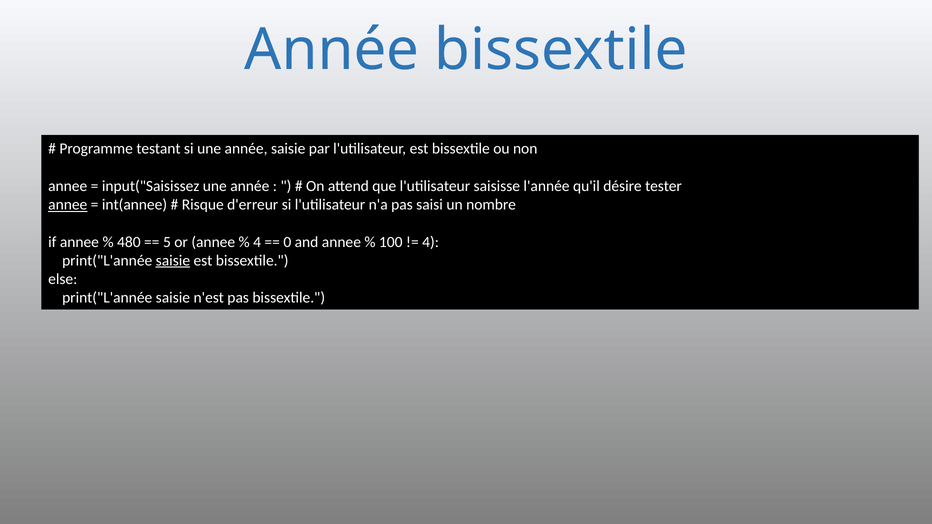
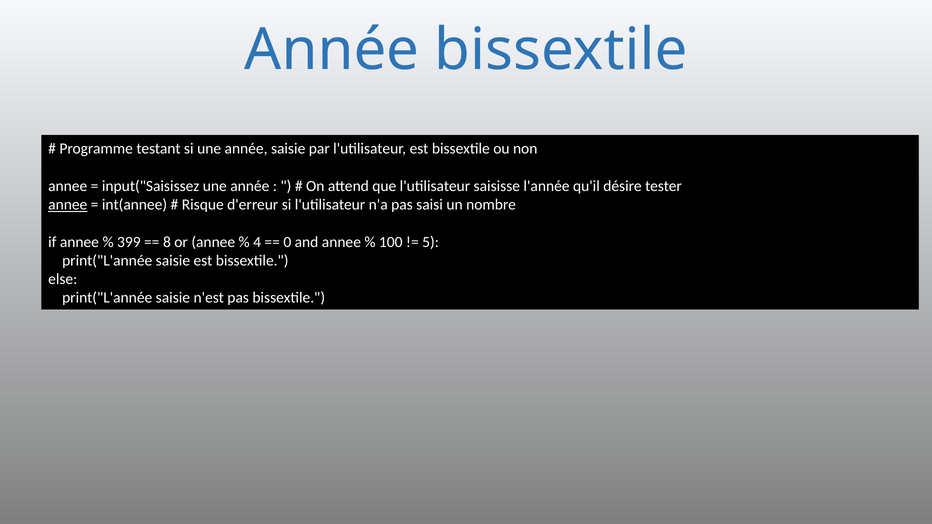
480: 480 -> 399
5: 5 -> 8
4 at (431, 242): 4 -> 5
saisie at (173, 261) underline: present -> none
